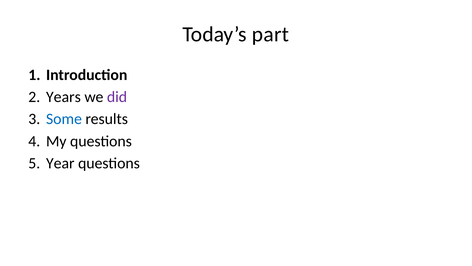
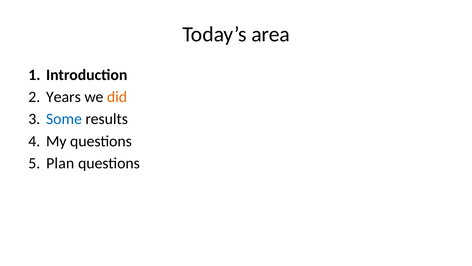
part: part -> area
did colour: purple -> orange
Year: Year -> Plan
